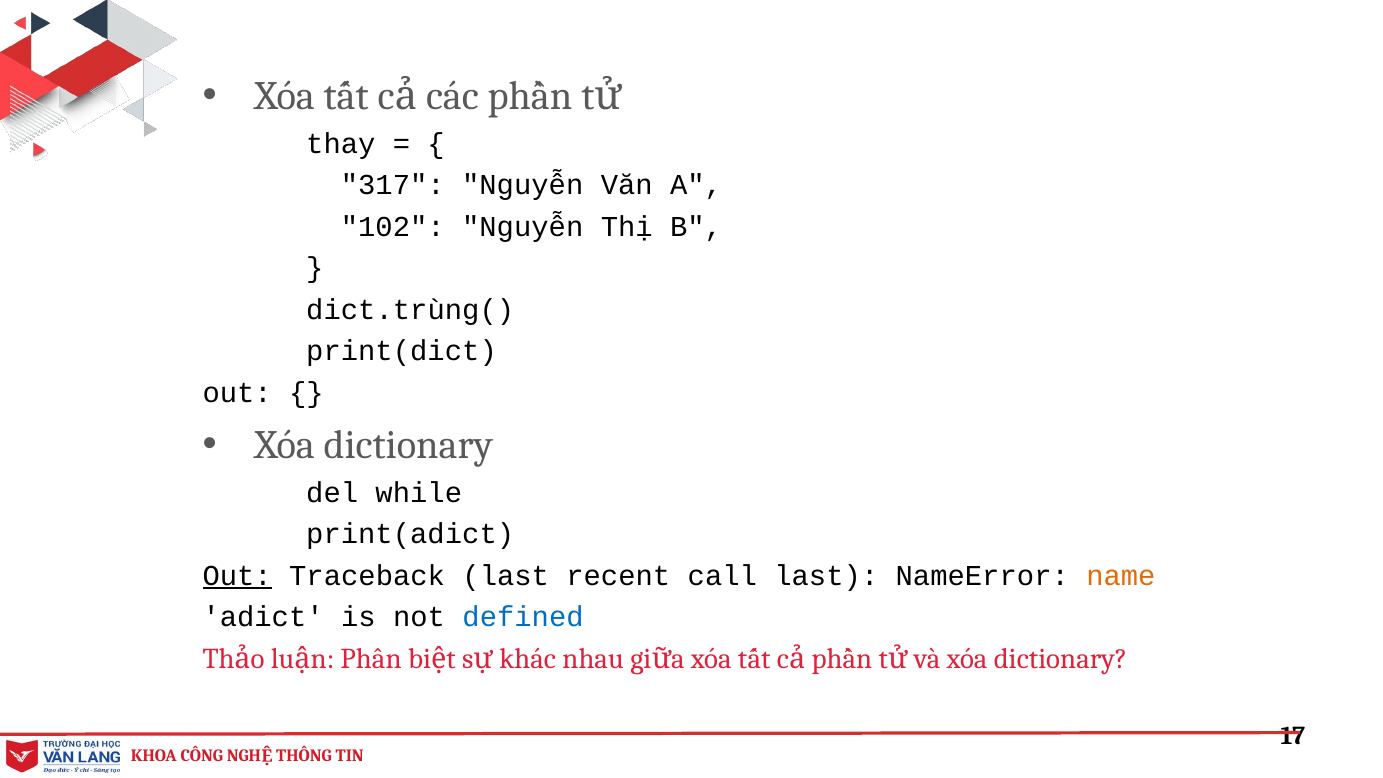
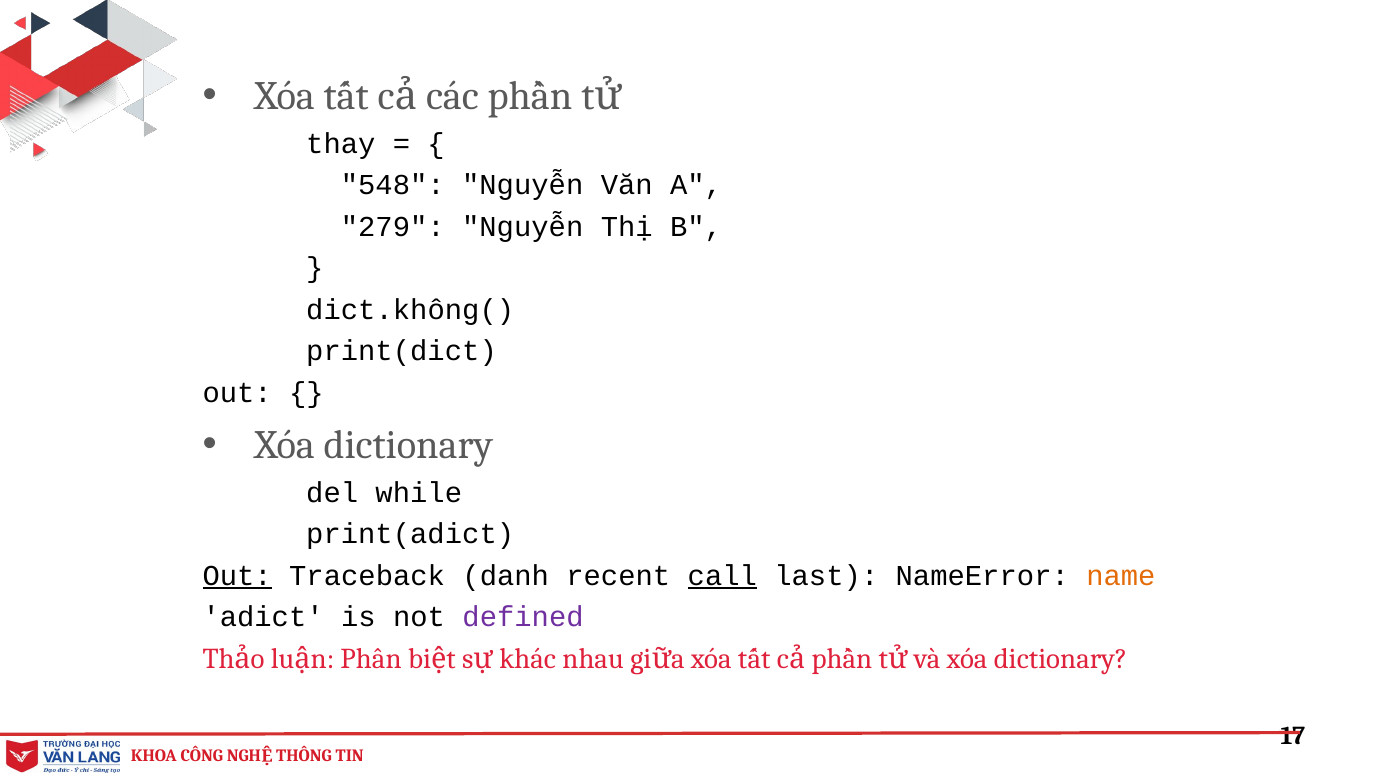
317: 317 -> 548
102: 102 -> 279
dict.trùng(: dict.trùng( -> dict.không(
Traceback last: last -> danh
call underline: none -> present
defined colour: blue -> purple
